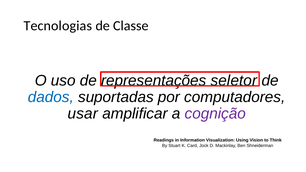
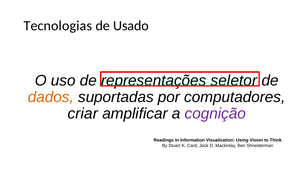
Classe: Classe -> Usado
dados colour: blue -> orange
usar: usar -> criar
